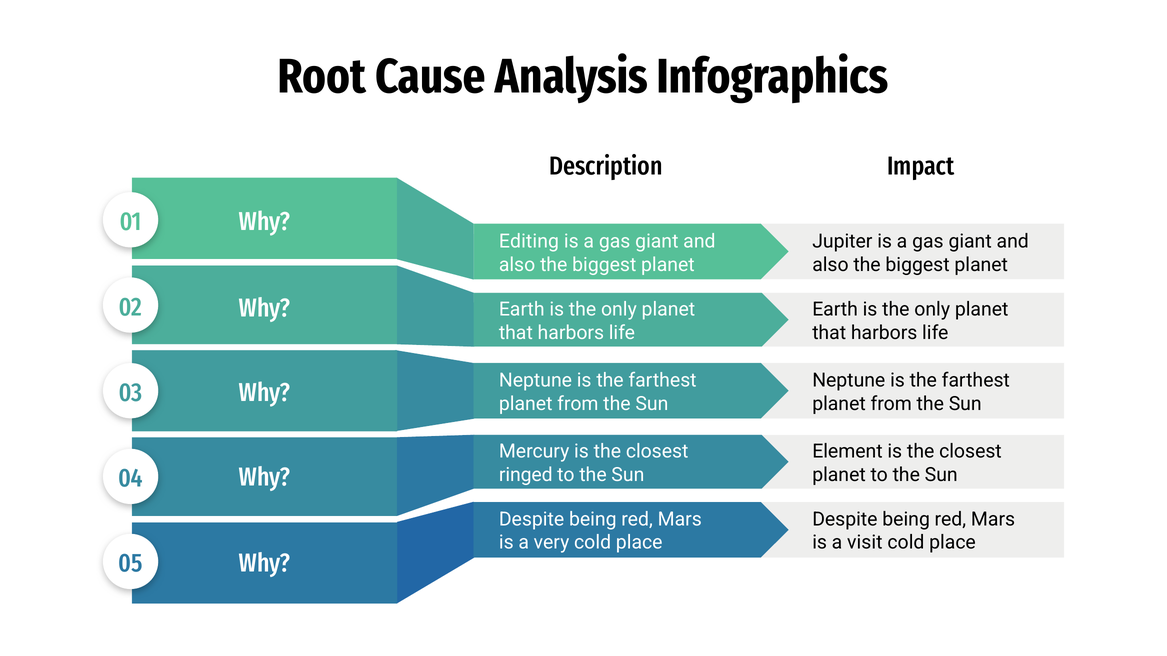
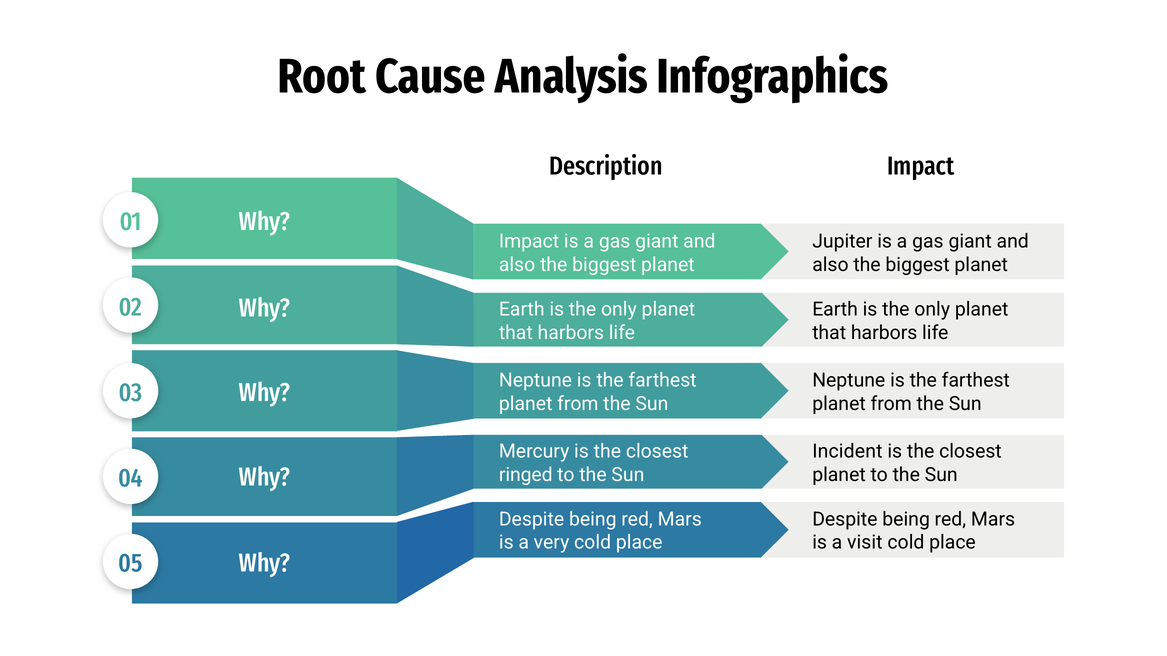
Editing at (529, 242): Editing -> Impact
Element: Element -> Incident
